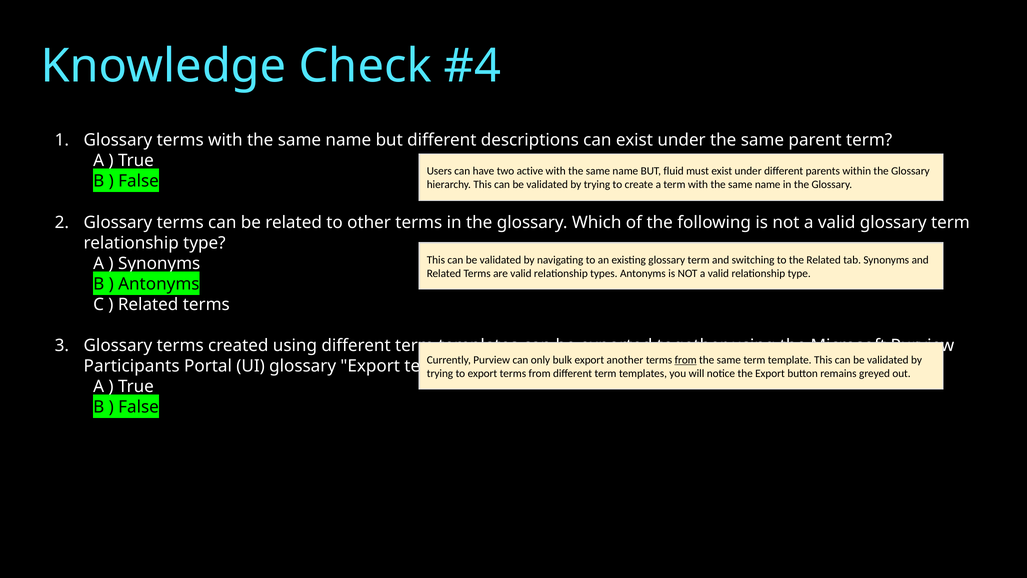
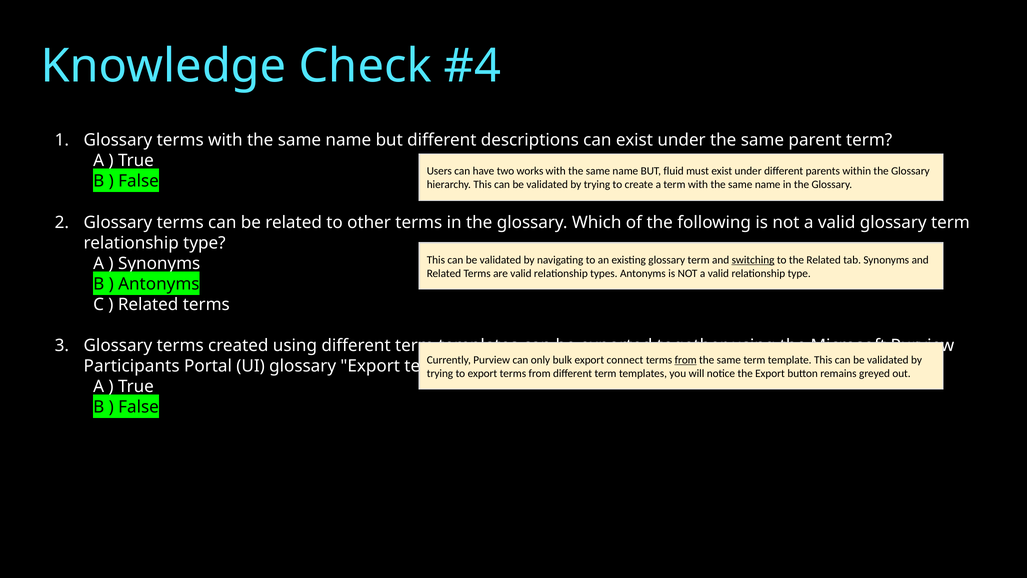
active: active -> works
switching underline: none -> present
another: another -> connect
